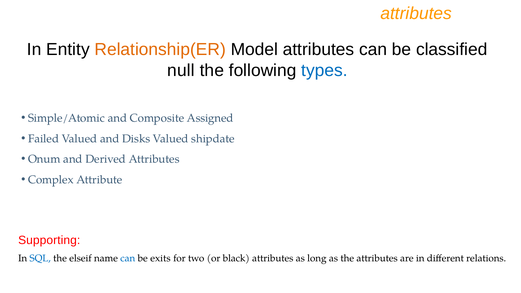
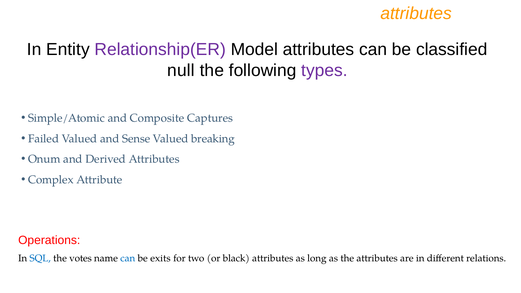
Relationship(ER colour: orange -> purple
types colour: blue -> purple
Assigned: Assigned -> Captures
Disks: Disks -> Sense
shipdate: shipdate -> breaking
Supporting: Supporting -> Operations
elseif: elseif -> votes
